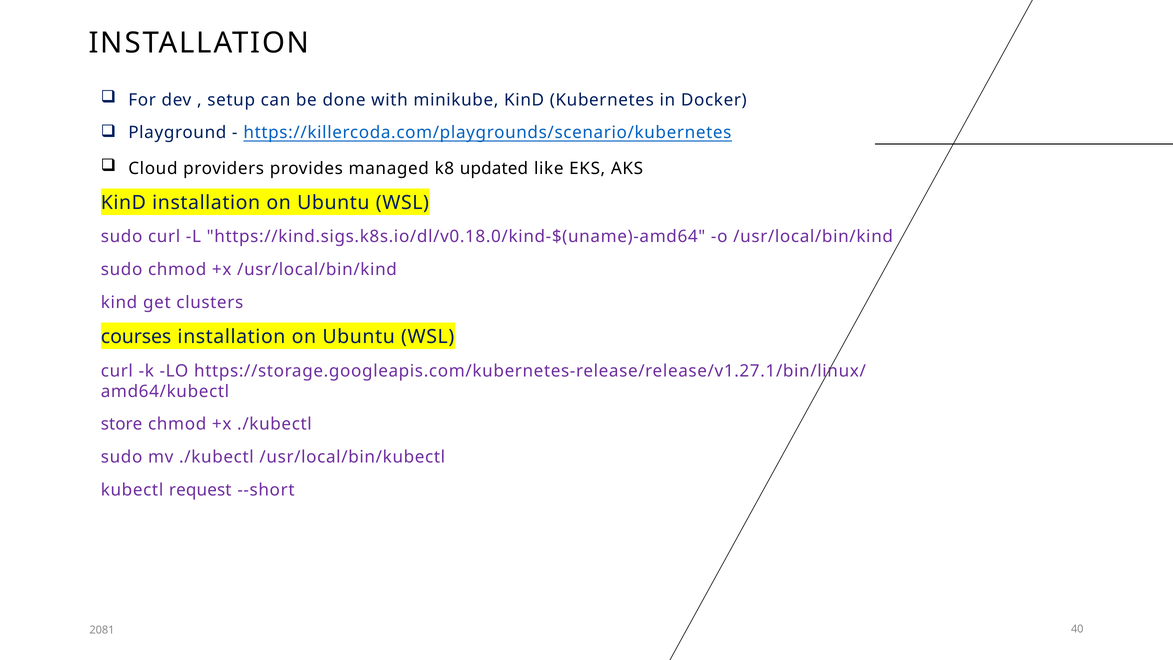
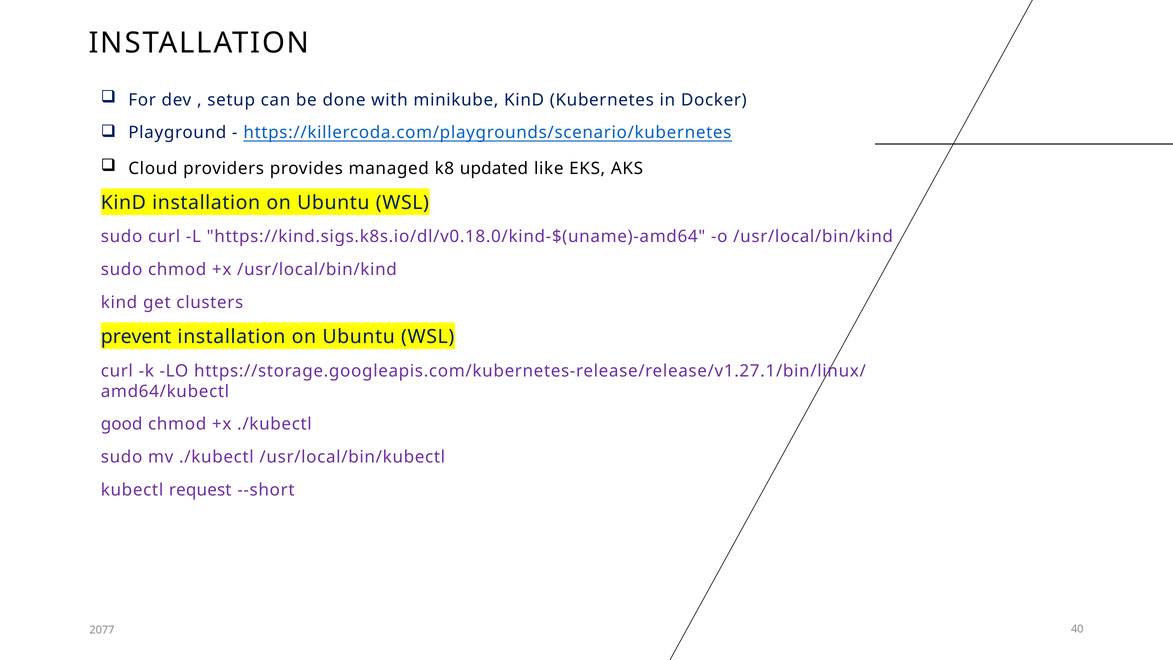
courses: courses -> prevent
store: store -> good
2081: 2081 -> 2077
